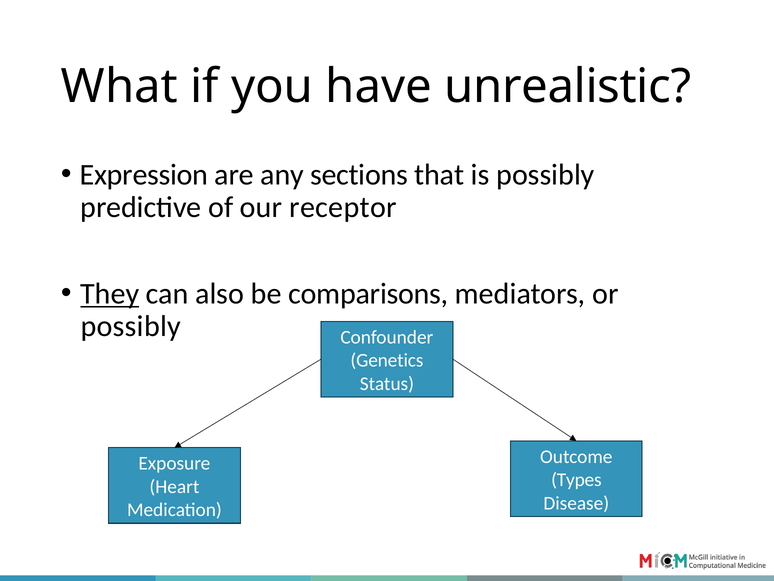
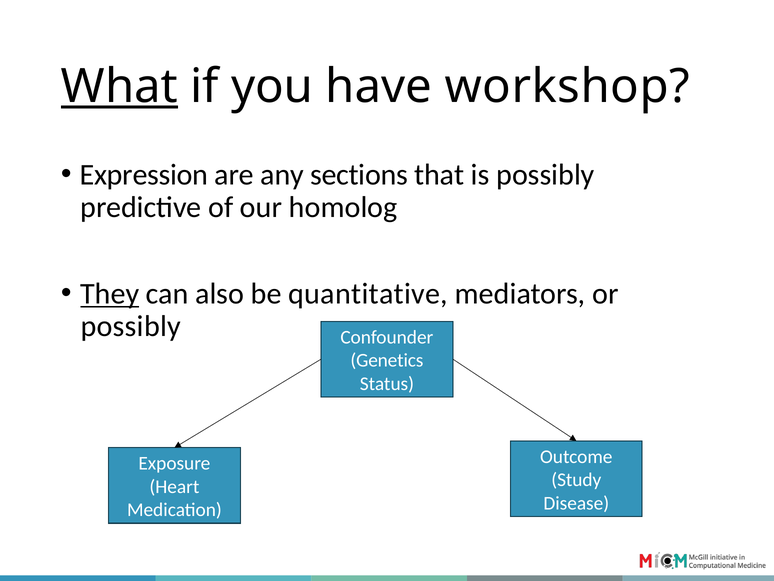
What underline: none -> present
unrealistic: unrealistic -> workshop
receptor: receptor -> homolog
comparisons: comparisons -> quantitative
Types: Types -> Study
